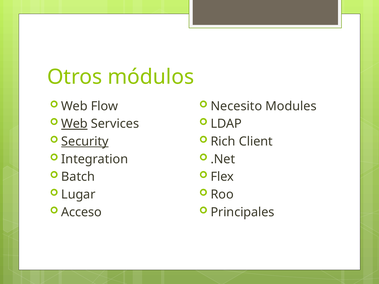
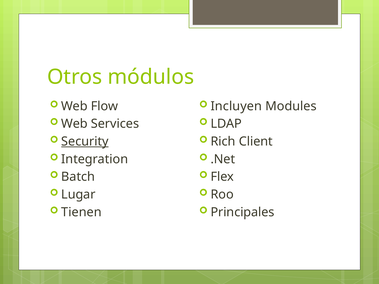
Necesito: Necesito -> Incluyen
Web at (74, 124) underline: present -> none
Acceso: Acceso -> Tienen
